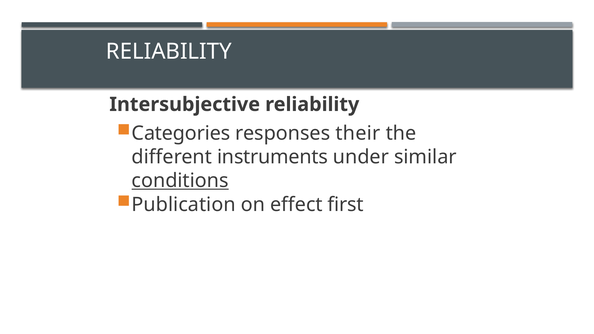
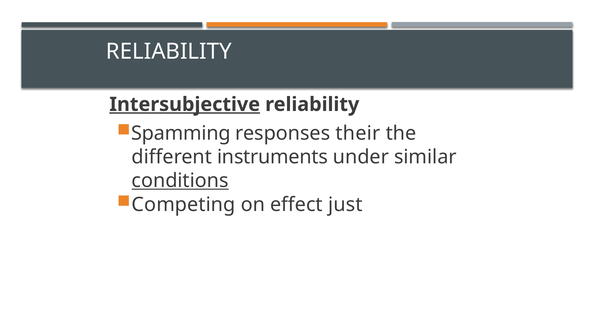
Intersubjective underline: none -> present
Categories: Categories -> Spamming
Publication: Publication -> Competing
first: first -> just
